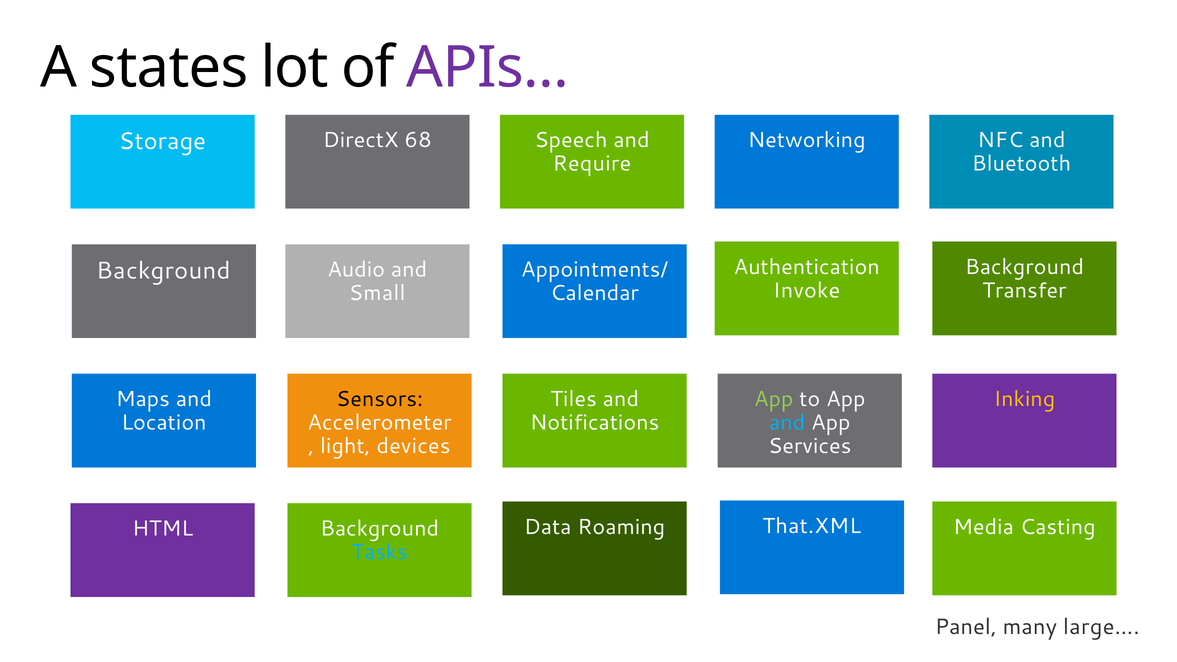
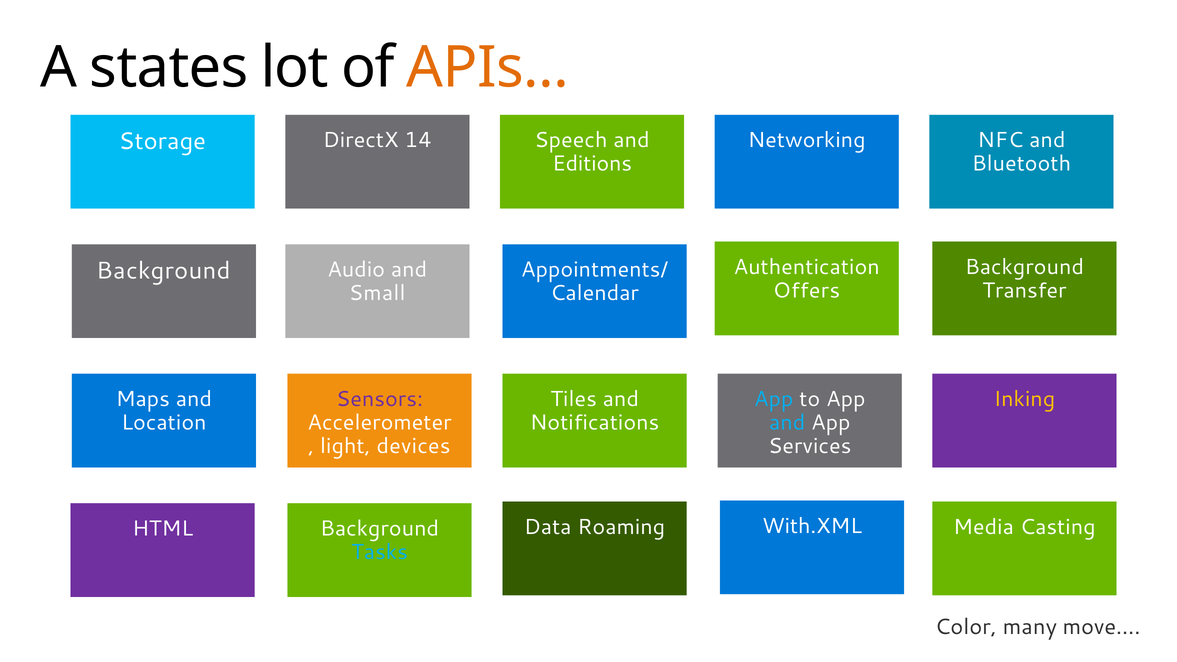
APIs… colour: purple -> orange
68: 68 -> 14
Require: Require -> Editions
Invoke: Invoke -> Offers
Sensors colour: black -> purple
App at (774, 399) colour: light green -> light blue
That.XML: That.XML -> With.XML
Panel: Panel -> Color
large…: large… -> move…
